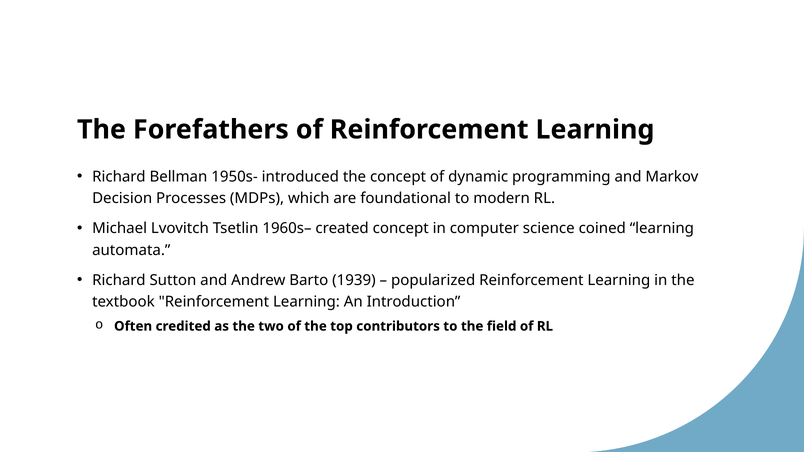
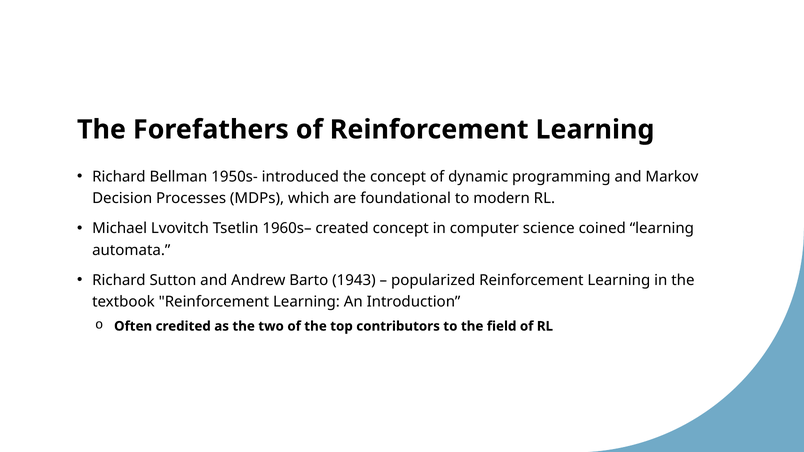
1939: 1939 -> 1943
